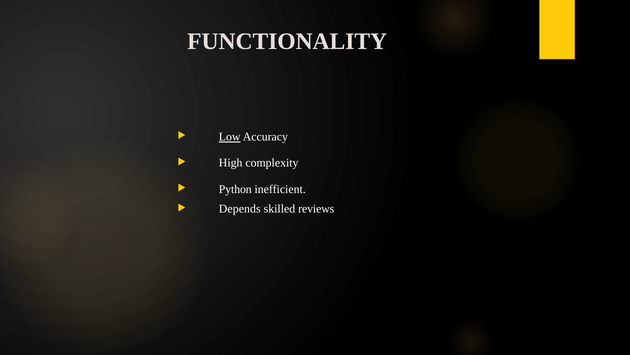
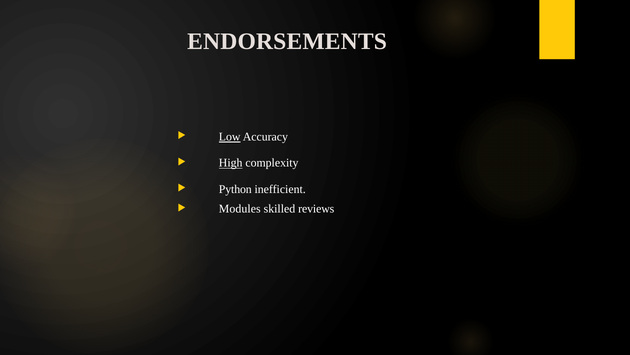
FUNCTIONALITY: FUNCTIONALITY -> ENDORSEMENTS
High underline: none -> present
Depends: Depends -> Modules
